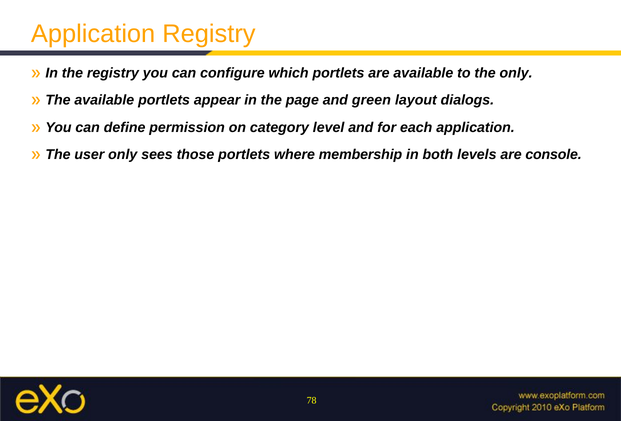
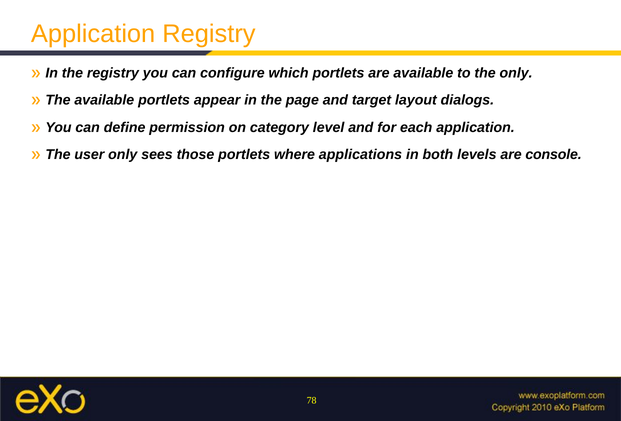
green: green -> target
membership: membership -> applications
